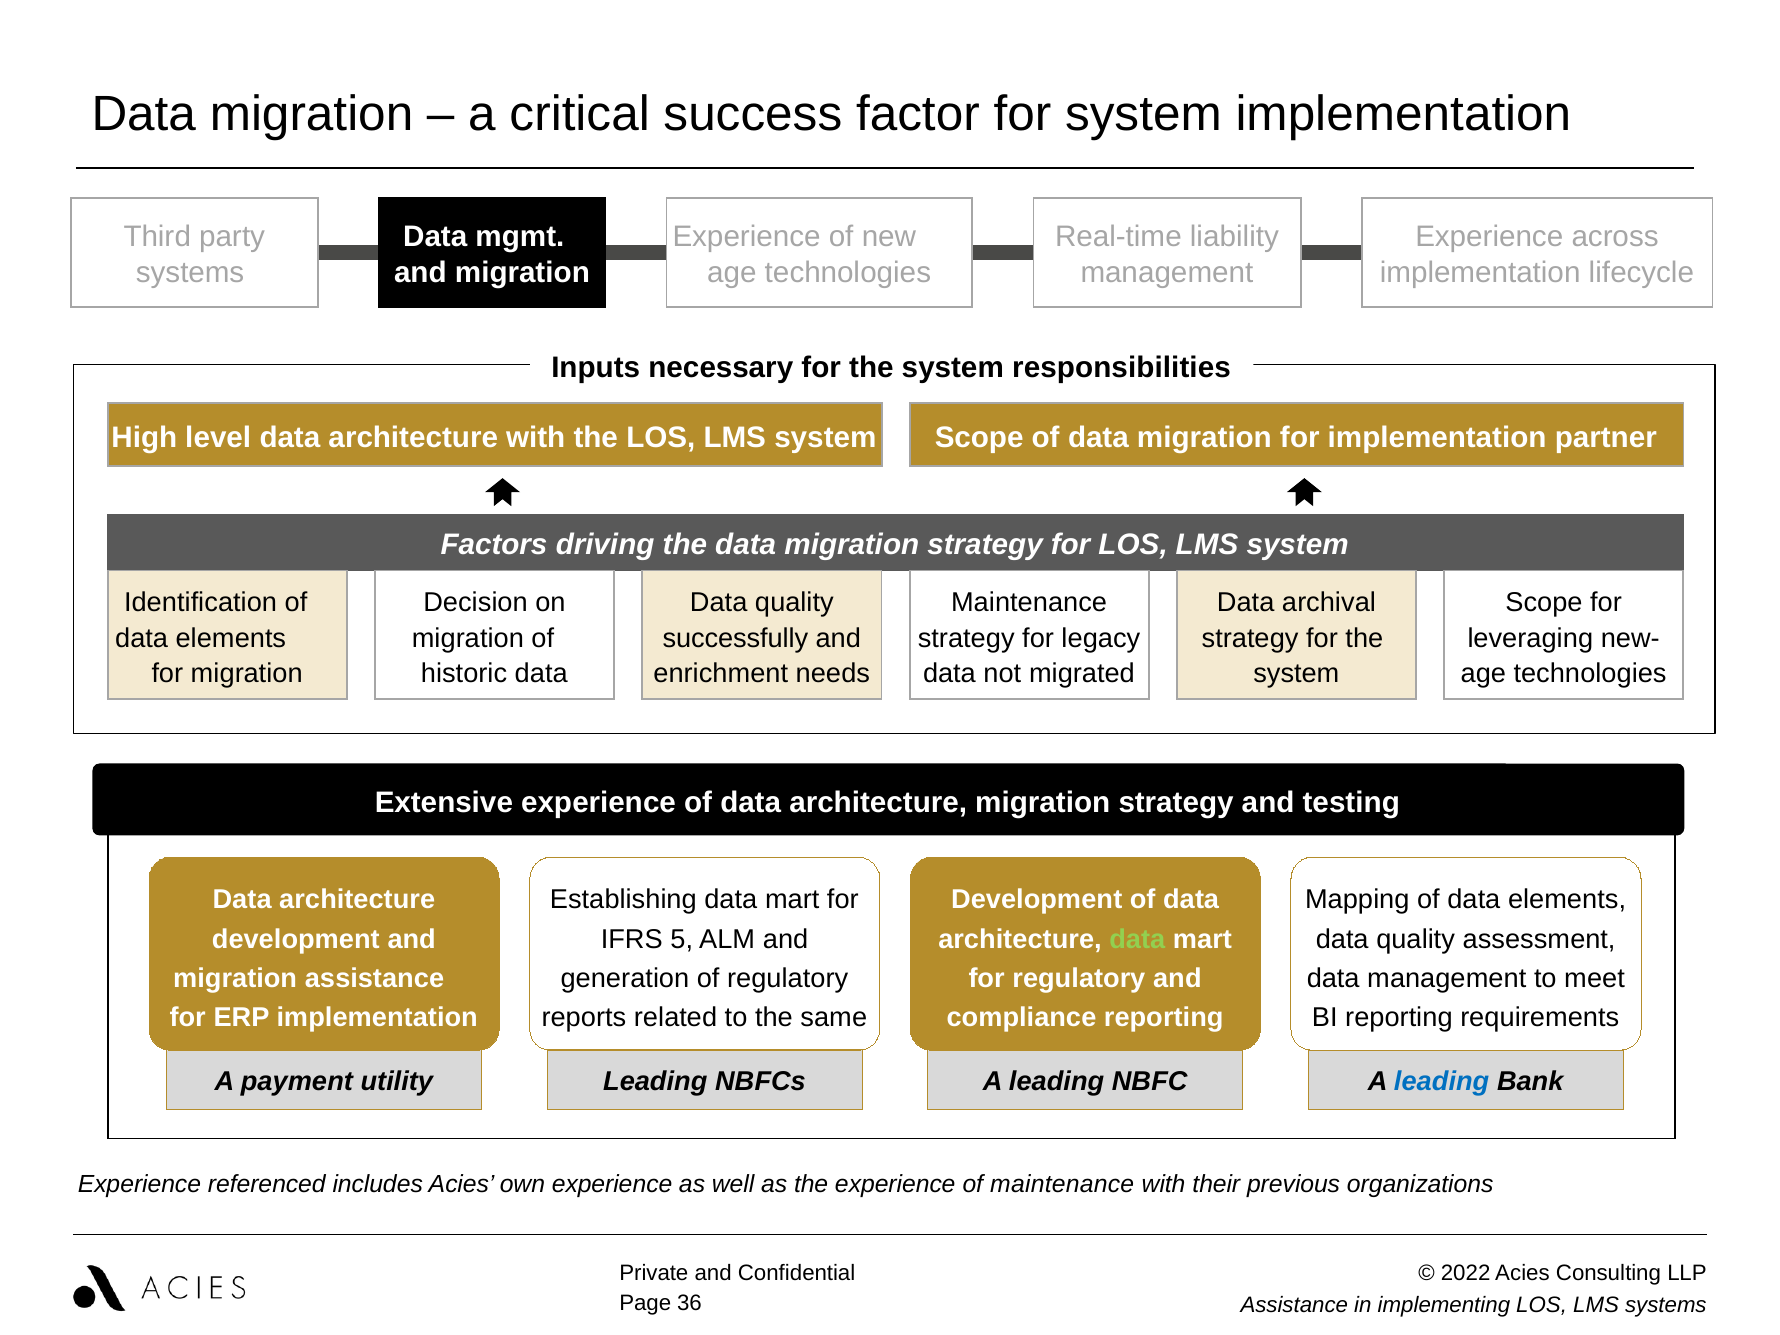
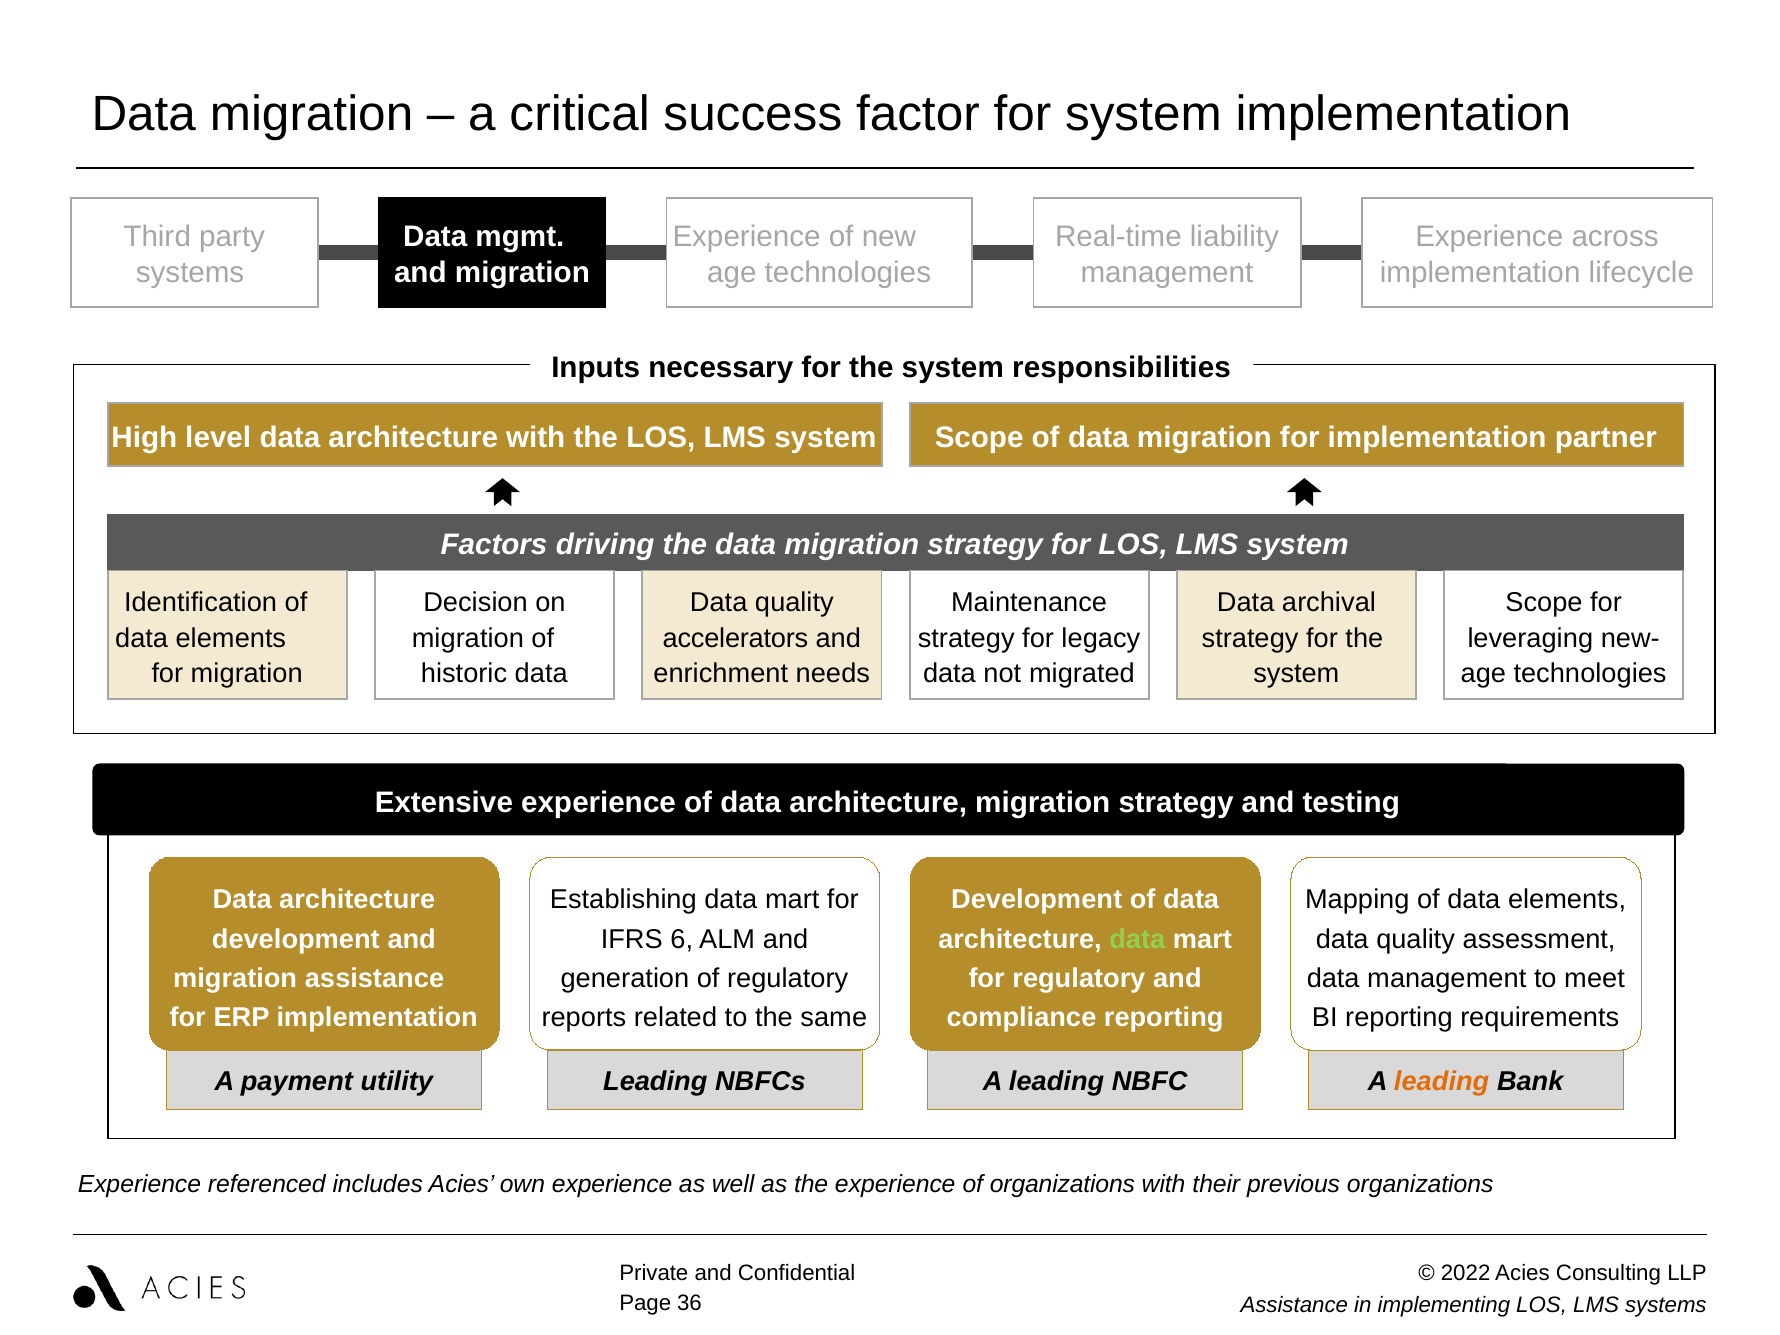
successfully: successfully -> accelerators
5: 5 -> 6
leading at (1442, 1082) colour: blue -> orange
of maintenance: maintenance -> organizations
